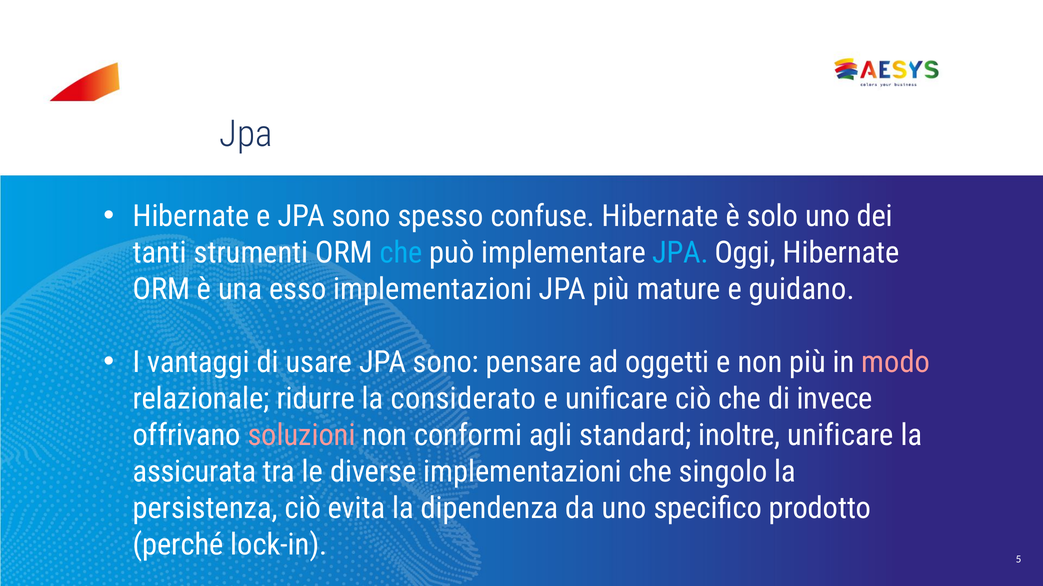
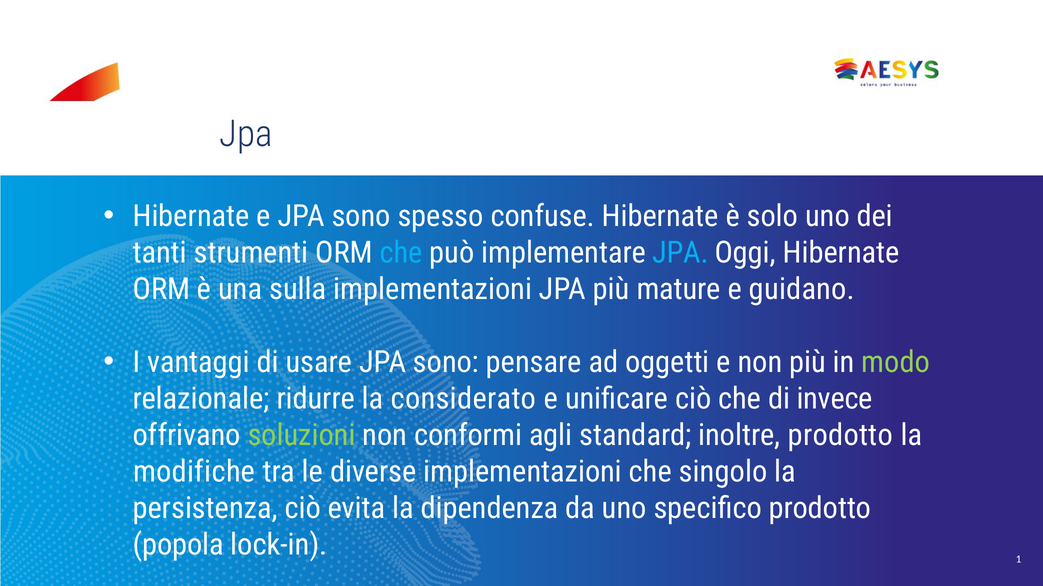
esso: esso -> sulla
modo colour: pink -> light green
soluzioni colour: pink -> light green
inoltre unificare: unificare -> prodotto
assicurata: assicurata -> modifiche
perché: perché -> popola
5: 5 -> 1
